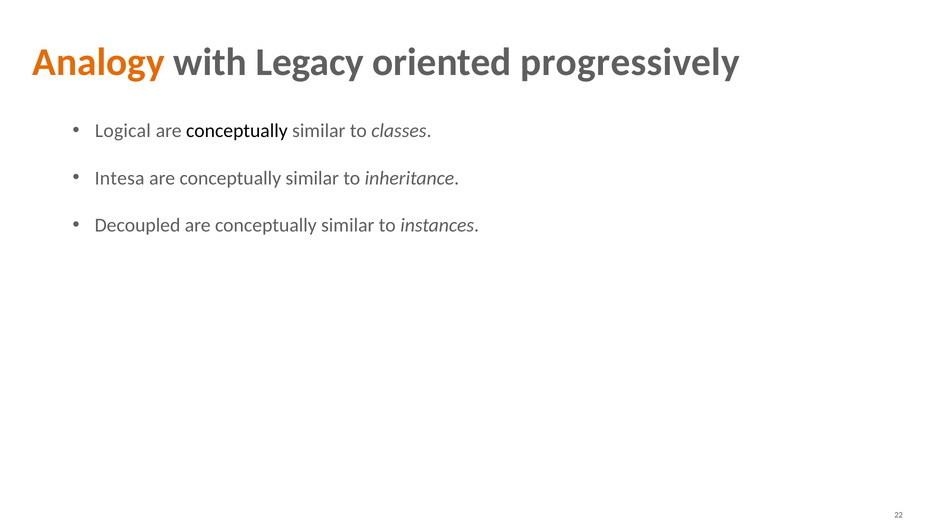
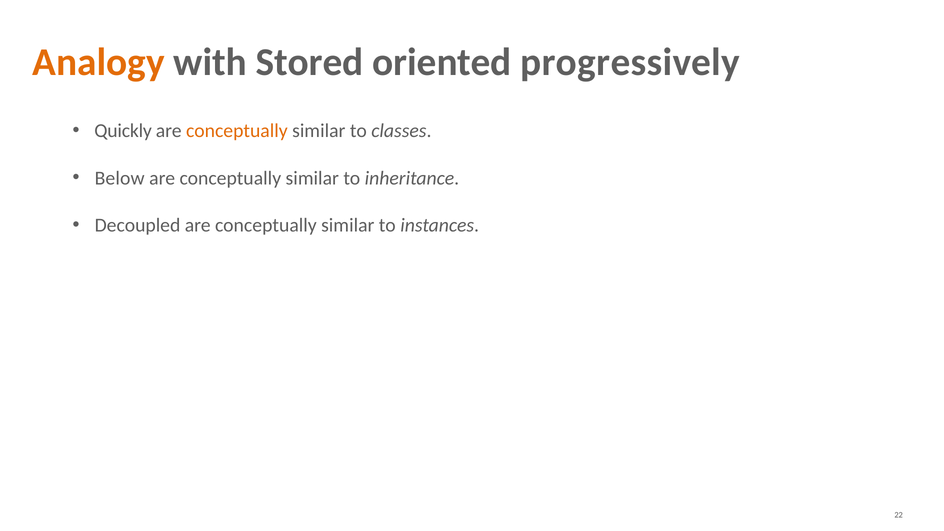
Legacy: Legacy -> Stored
Logical: Logical -> Quickly
conceptually at (237, 131) colour: black -> orange
Intesa: Intesa -> Below
